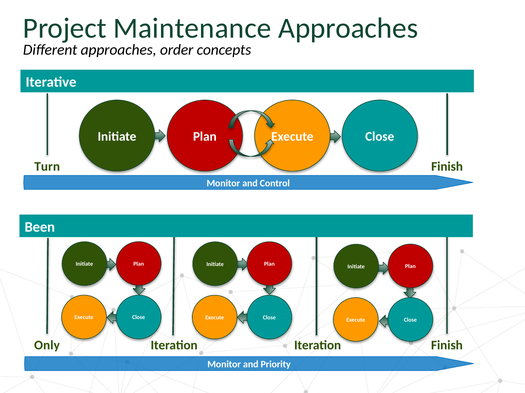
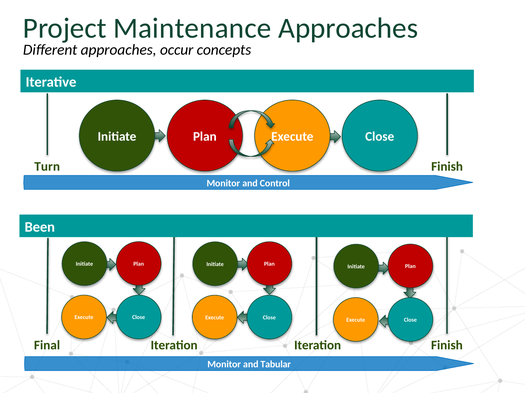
order: order -> occur
Only: Only -> Final
Priority: Priority -> Tabular
